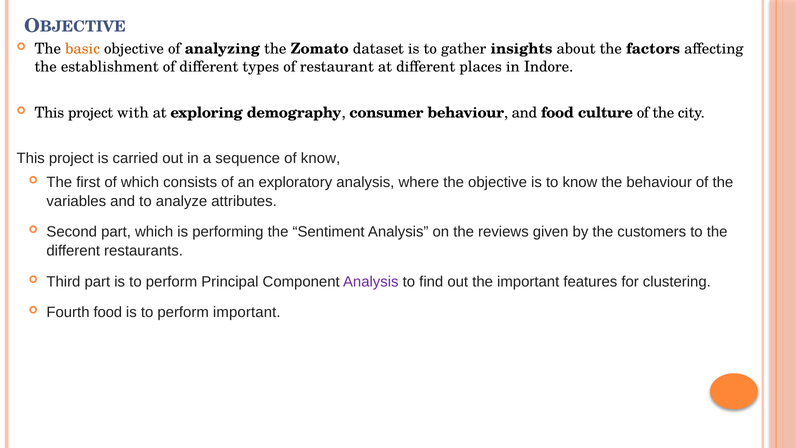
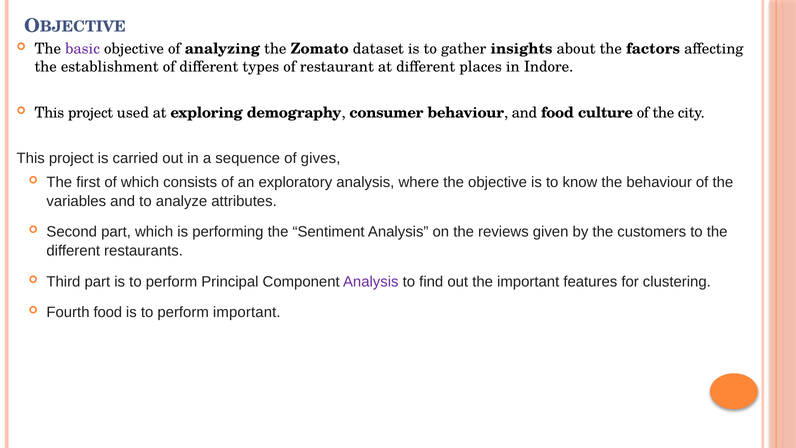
basic colour: orange -> purple
with: with -> used
of know: know -> gives
